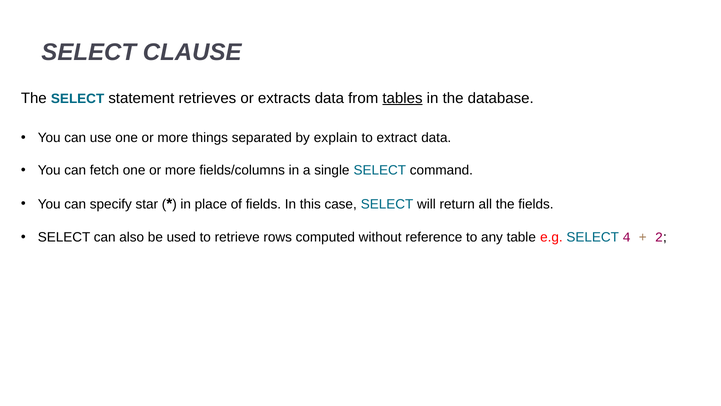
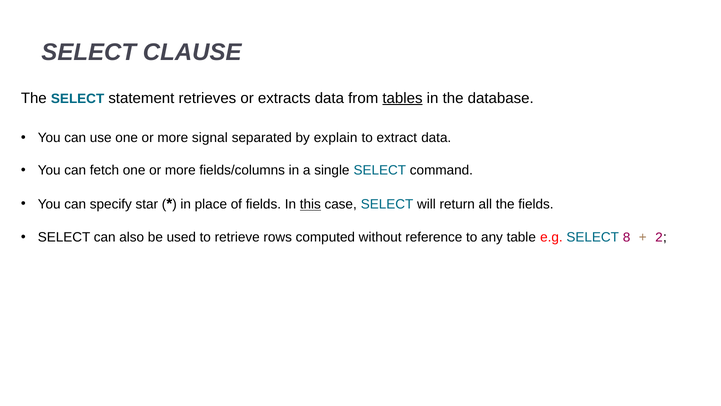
things: things -> signal
this underline: none -> present
4: 4 -> 8
